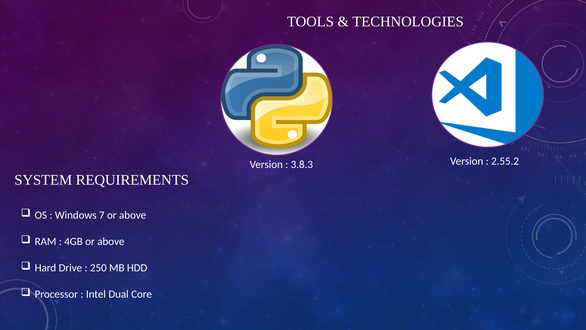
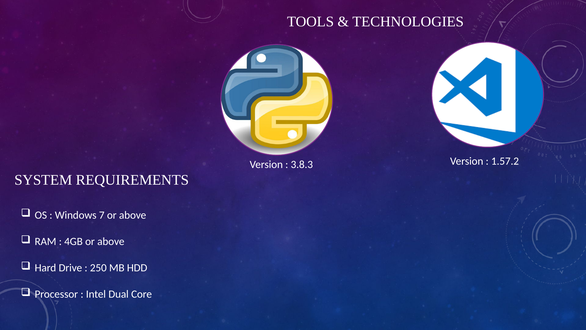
2.55.2: 2.55.2 -> 1.57.2
